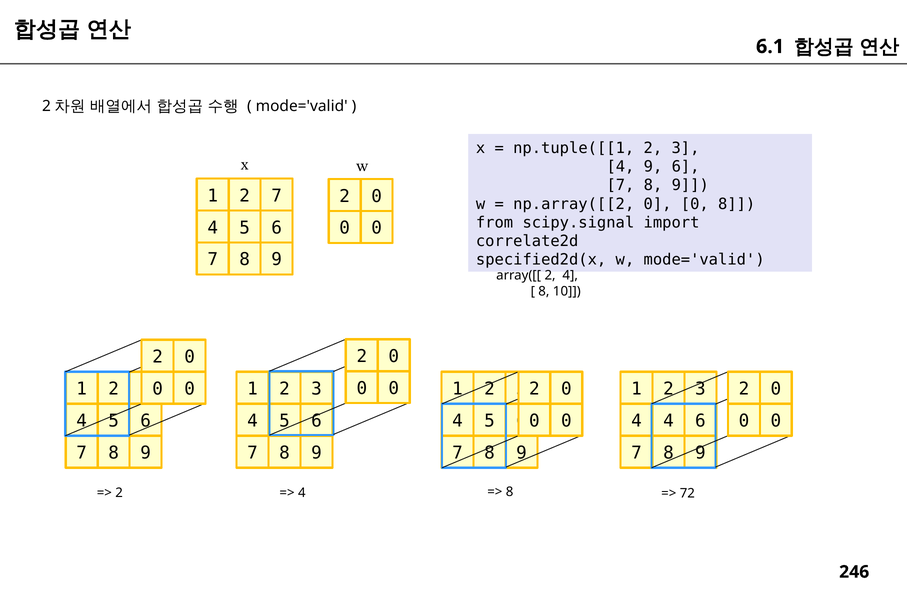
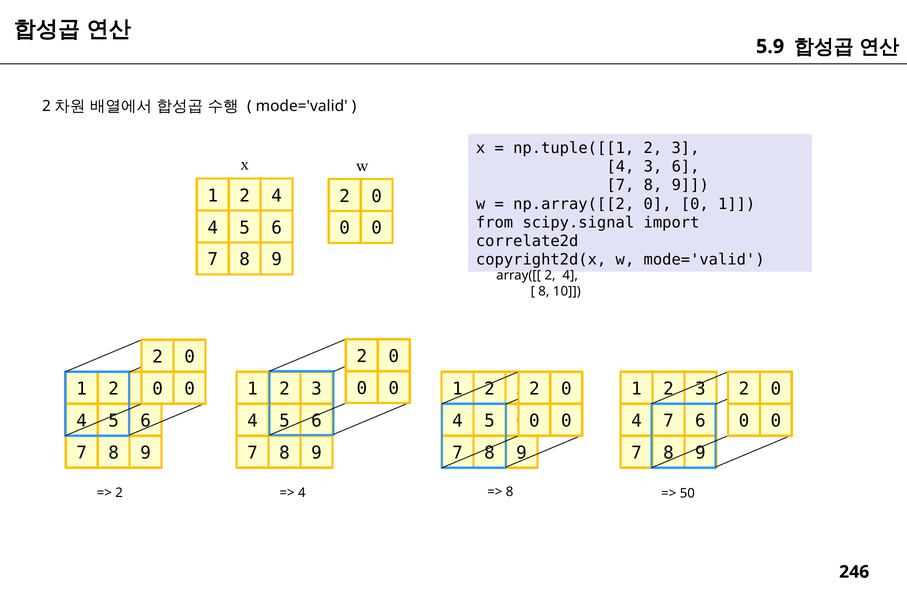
6.1: 6.1 -> 5.9
4 9: 9 -> 3
7 at (277, 196): 7 -> 4
np.array([[2 0 0 8: 8 -> 1
specified2d(x: specified2d(x -> copyright2d(x
4 4: 4 -> 7
72: 72 -> 50
